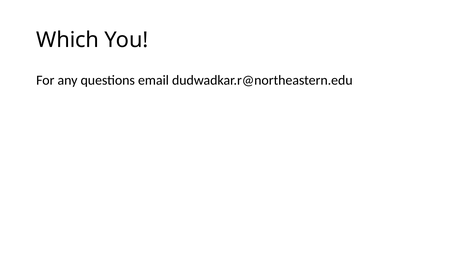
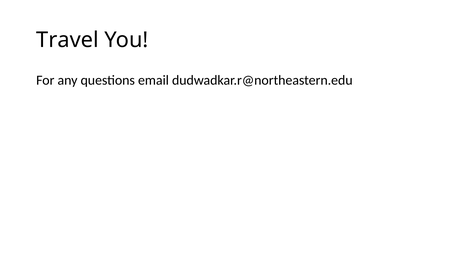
Which: Which -> Travel
